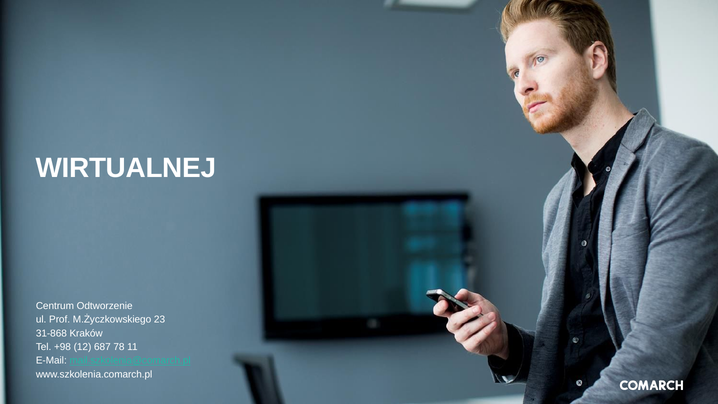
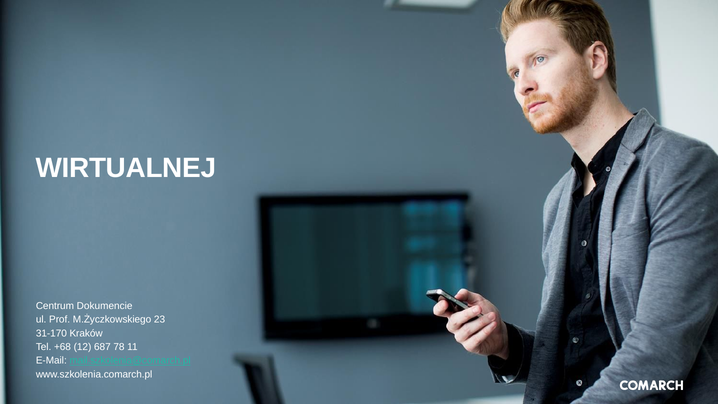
Odtworzenie: Odtworzenie -> Dokumencie
31-868: 31-868 -> 31-170
+98: +98 -> +68
